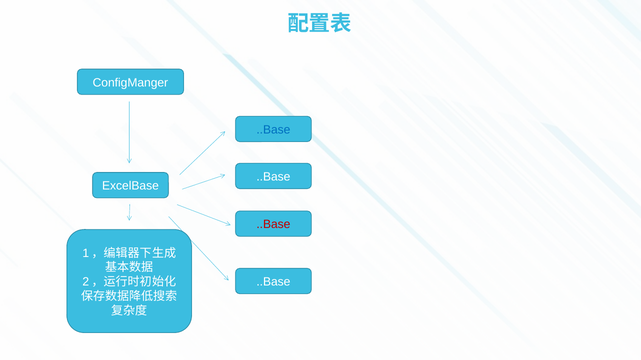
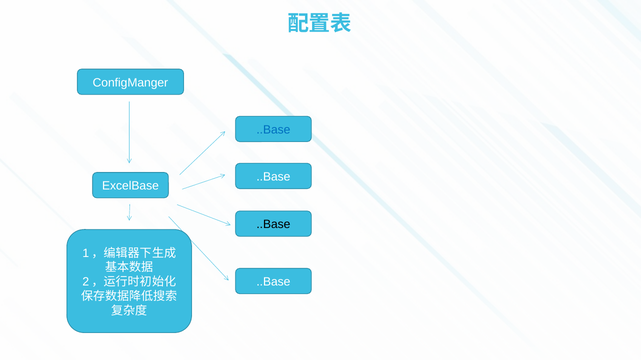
..Base at (273, 225) colour: red -> black
